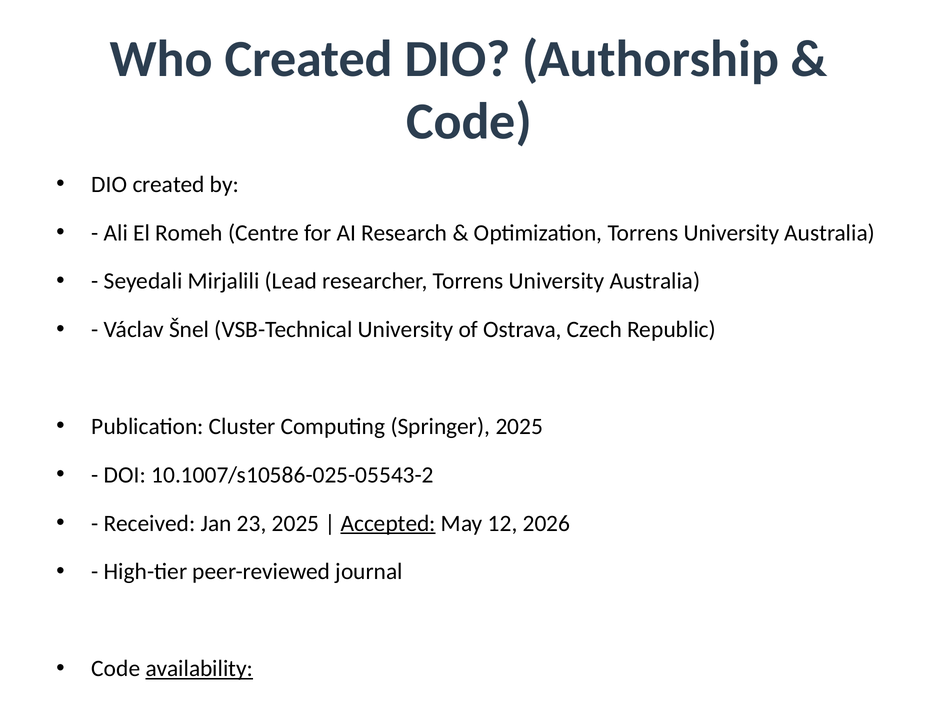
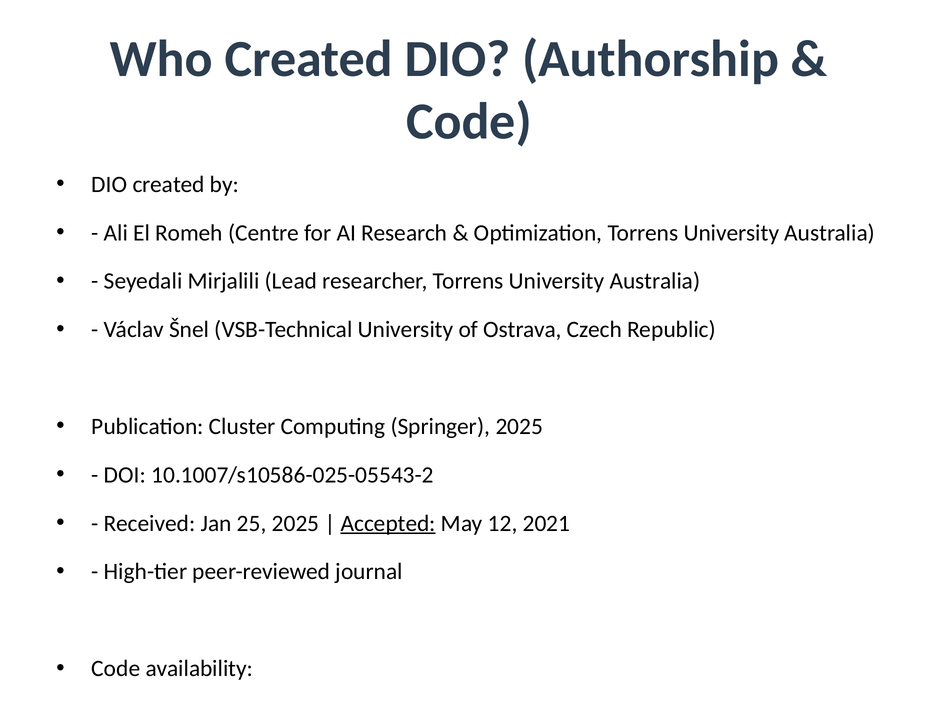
23: 23 -> 25
2026: 2026 -> 2021
availability underline: present -> none
